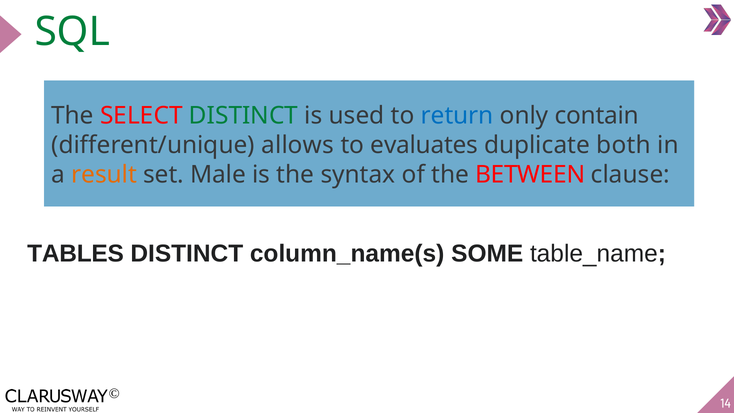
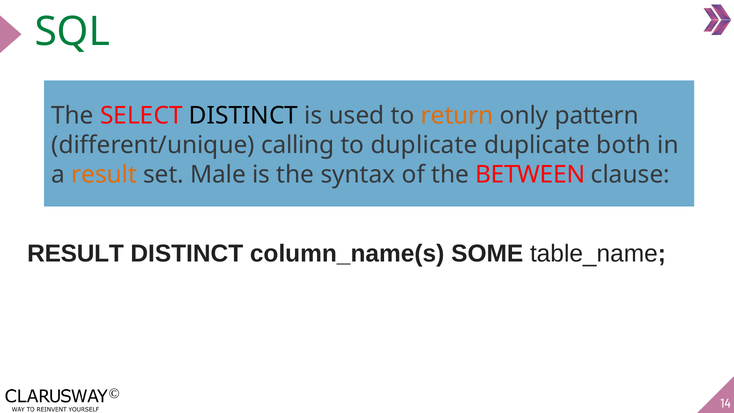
DISTINCT at (244, 116) colour: green -> black
return colour: blue -> orange
contain: contain -> pattern
allows: allows -> calling
to evaluates: evaluates -> duplicate
TABLES at (76, 254): TABLES -> RESULT
